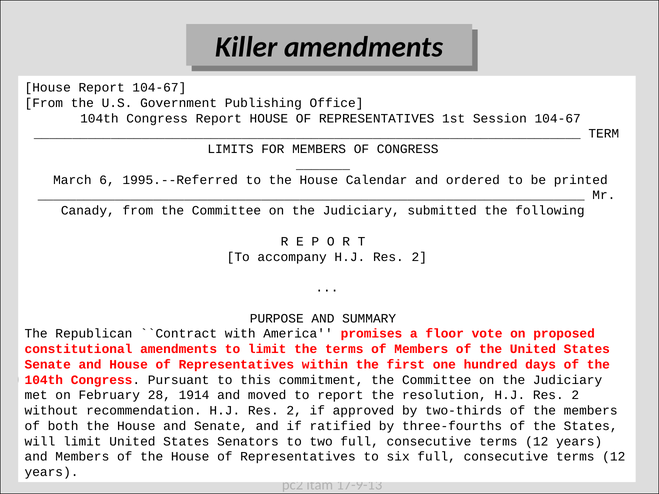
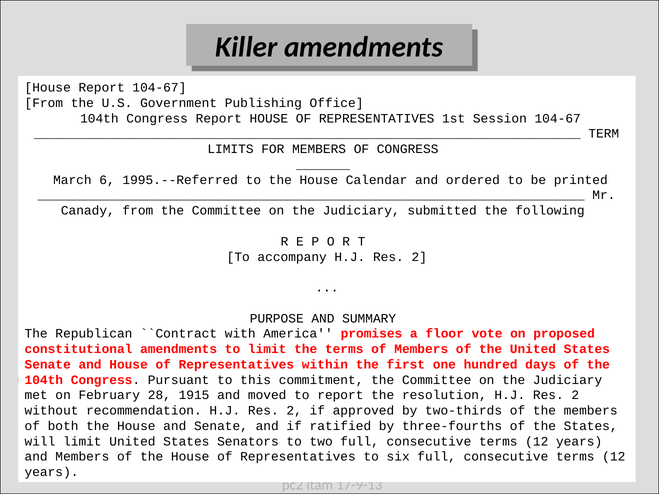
1914: 1914 -> 1915
